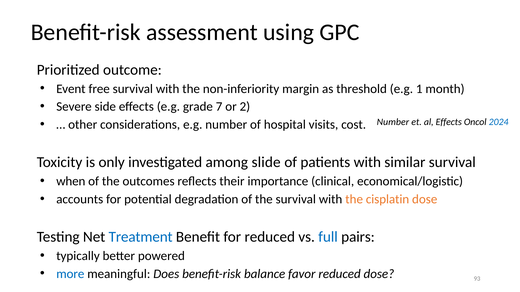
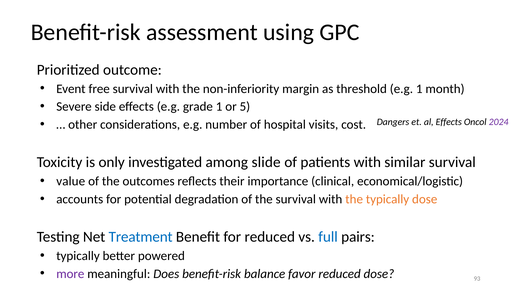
grade 7: 7 -> 1
2: 2 -> 5
Number at (393, 122): Number -> Dangers
2024 colour: blue -> purple
when: when -> value
the cisplatin: cisplatin -> typically
more colour: blue -> purple
